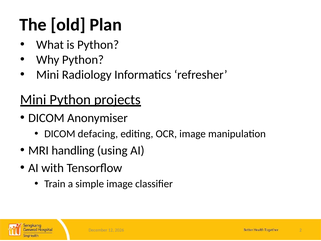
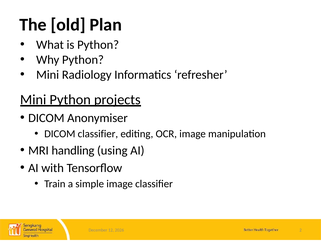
DICOM defacing: defacing -> classifier
